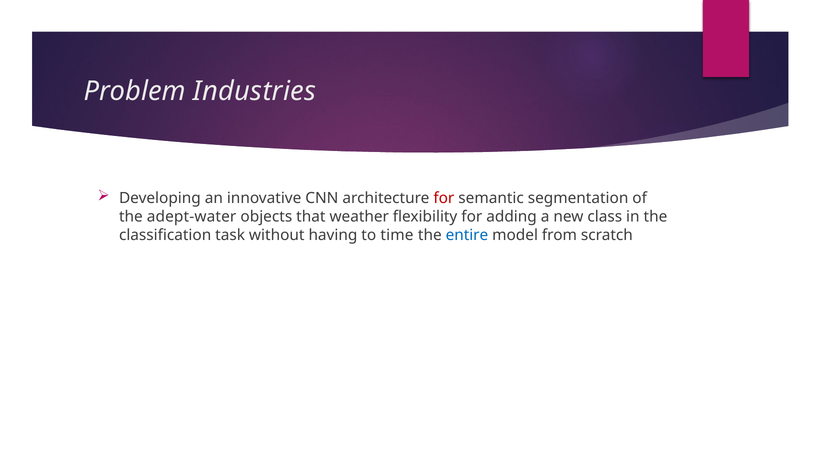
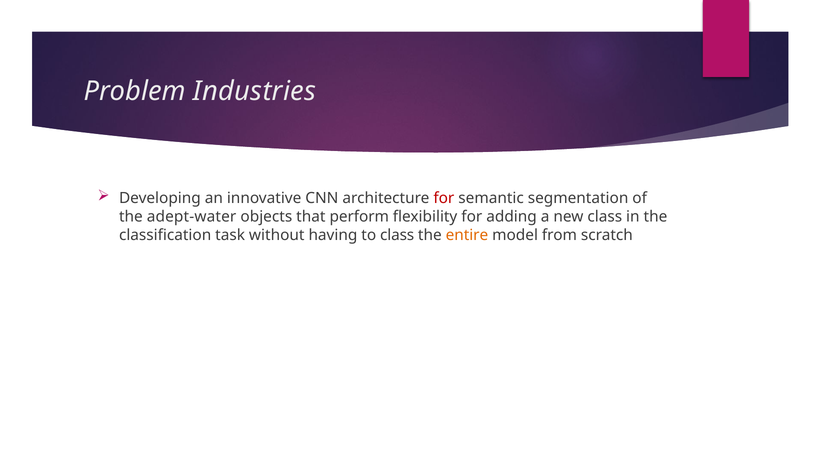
weather: weather -> perform
to time: time -> class
entire colour: blue -> orange
